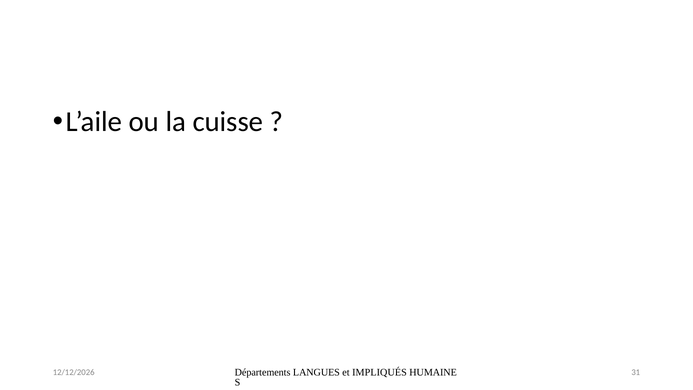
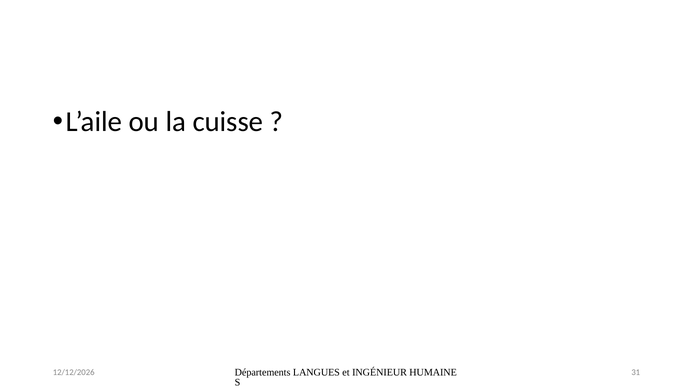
IMPLIQUÉS: IMPLIQUÉS -> INGÉNIEUR
